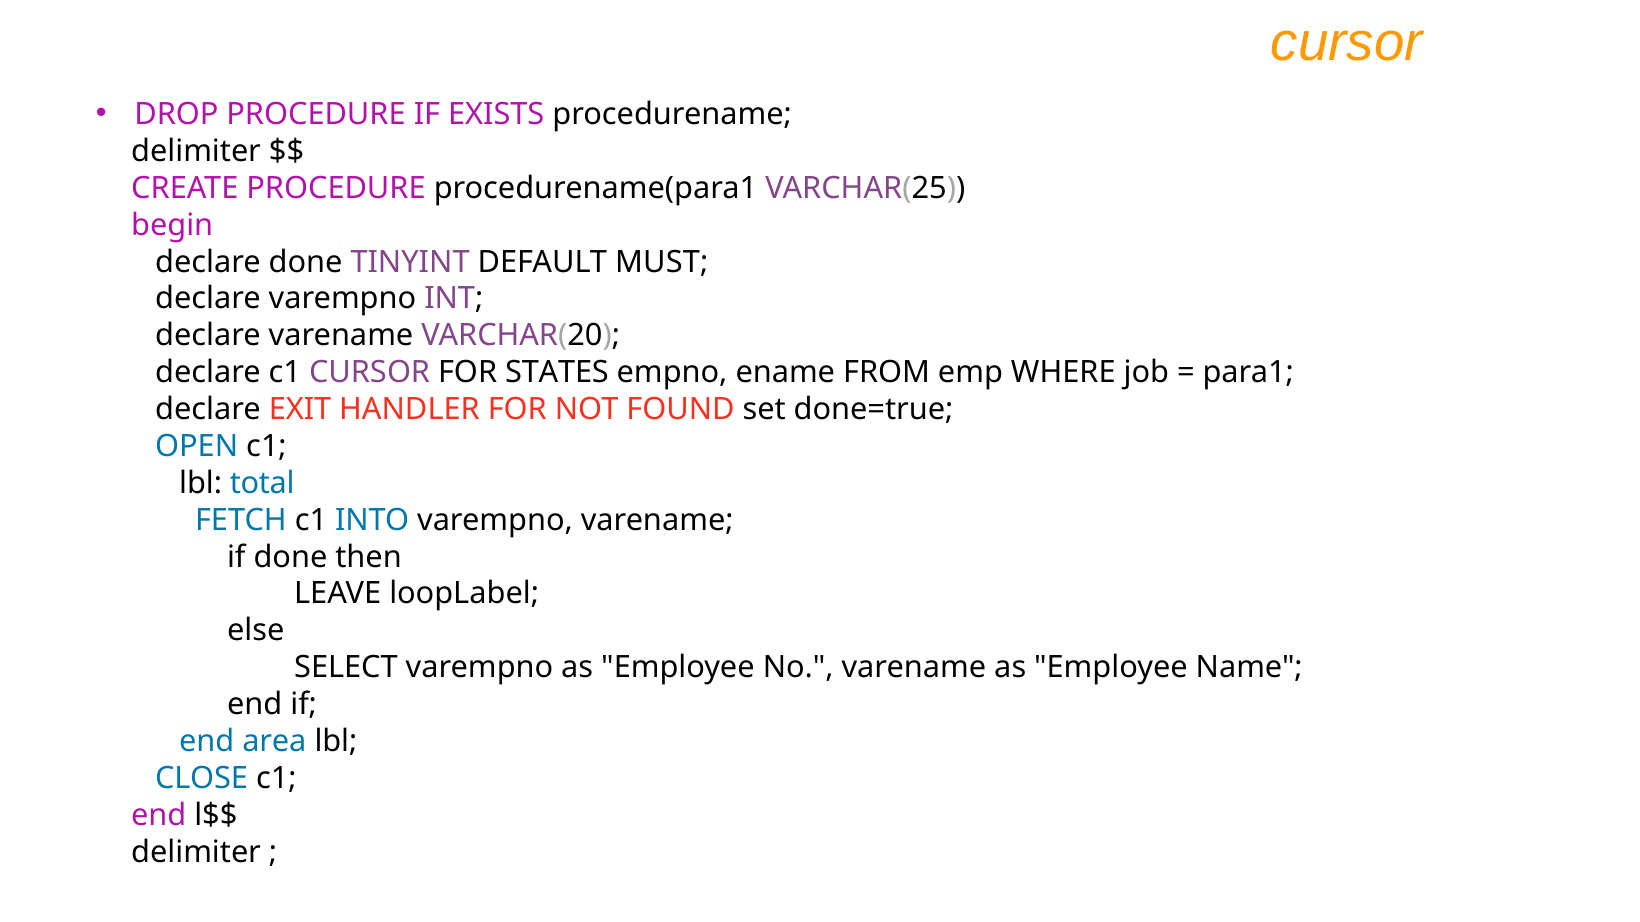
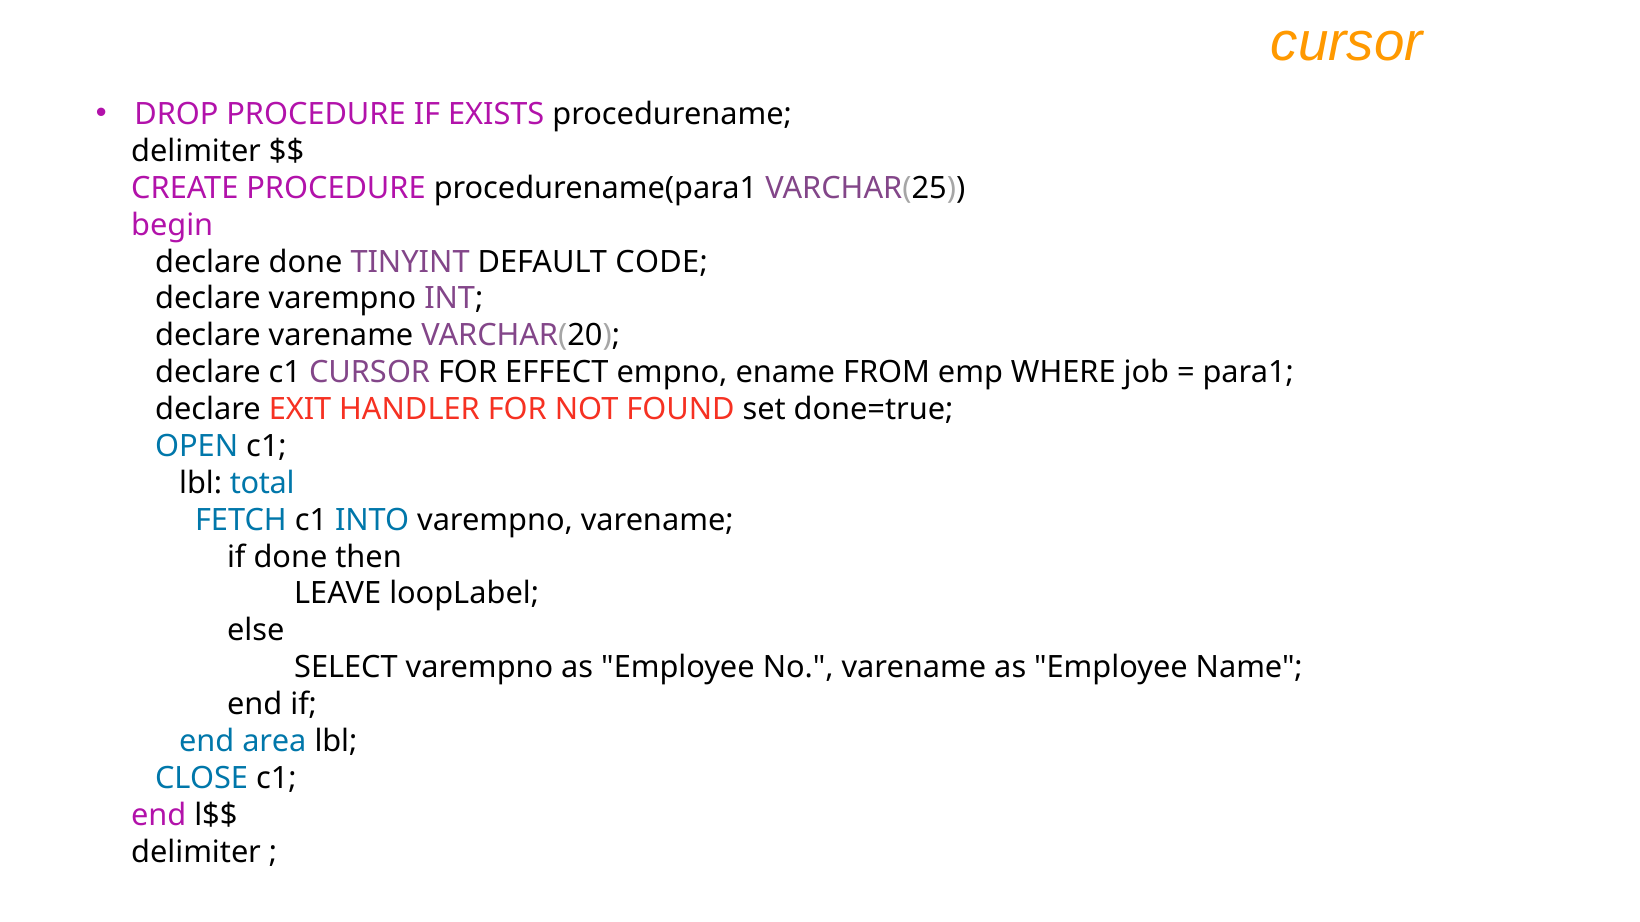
MUST: MUST -> CODE
STATES: STATES -> EFFECT
